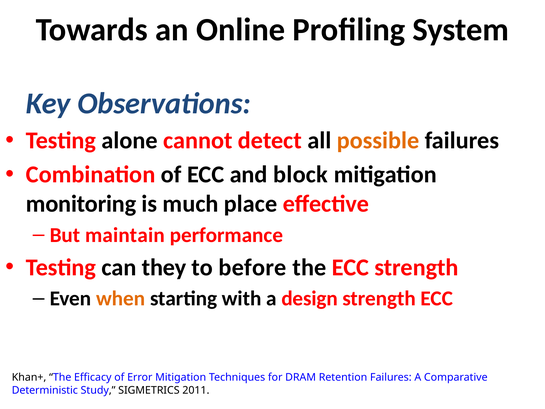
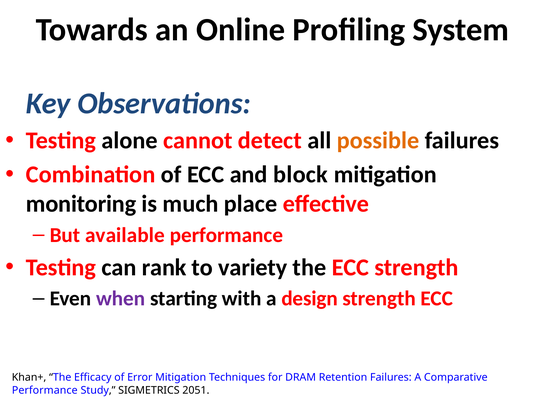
maintain: maintain -> available
they: they -> rank
before: before -> variety
when colour: orange -> purple
Deterministic at (45, 390): Deterministic -> Performance
2011: 2011 -> 2051
